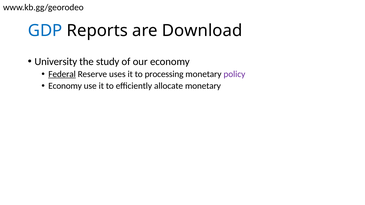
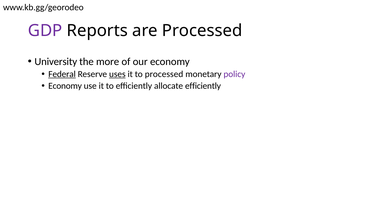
GDP colour: blue -> purple
are Download: Download -> Processed
study: study -> more
uses underline: none -> present
to processing: processing -> processed
allocate monetary: monetary -> efficiently
